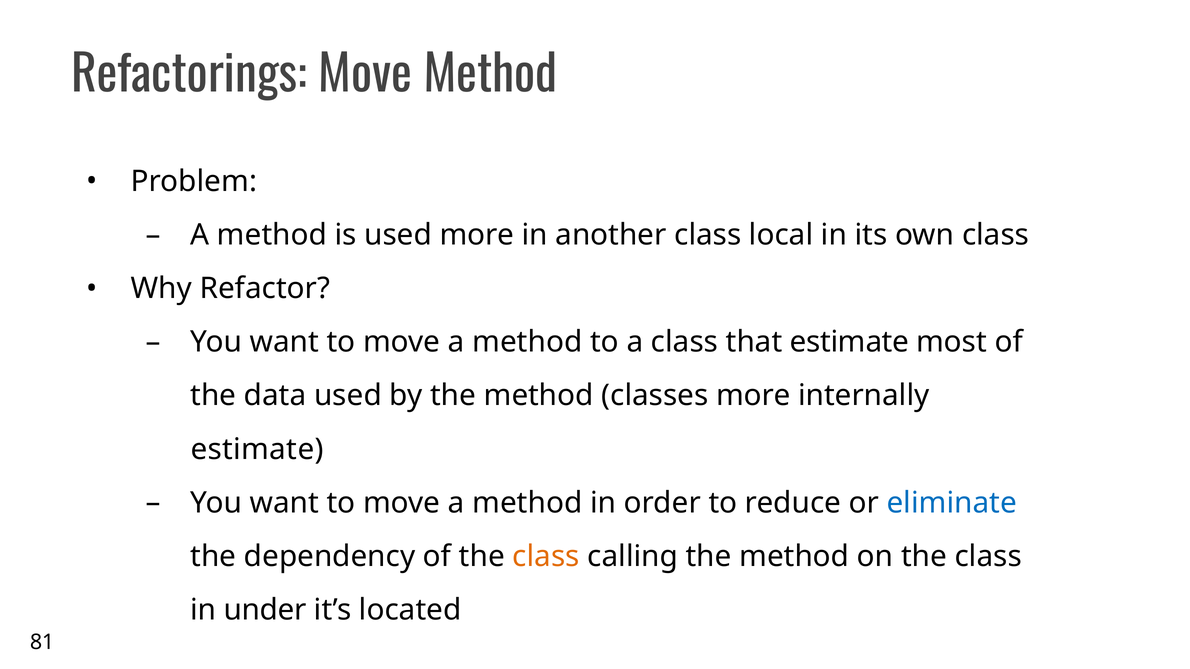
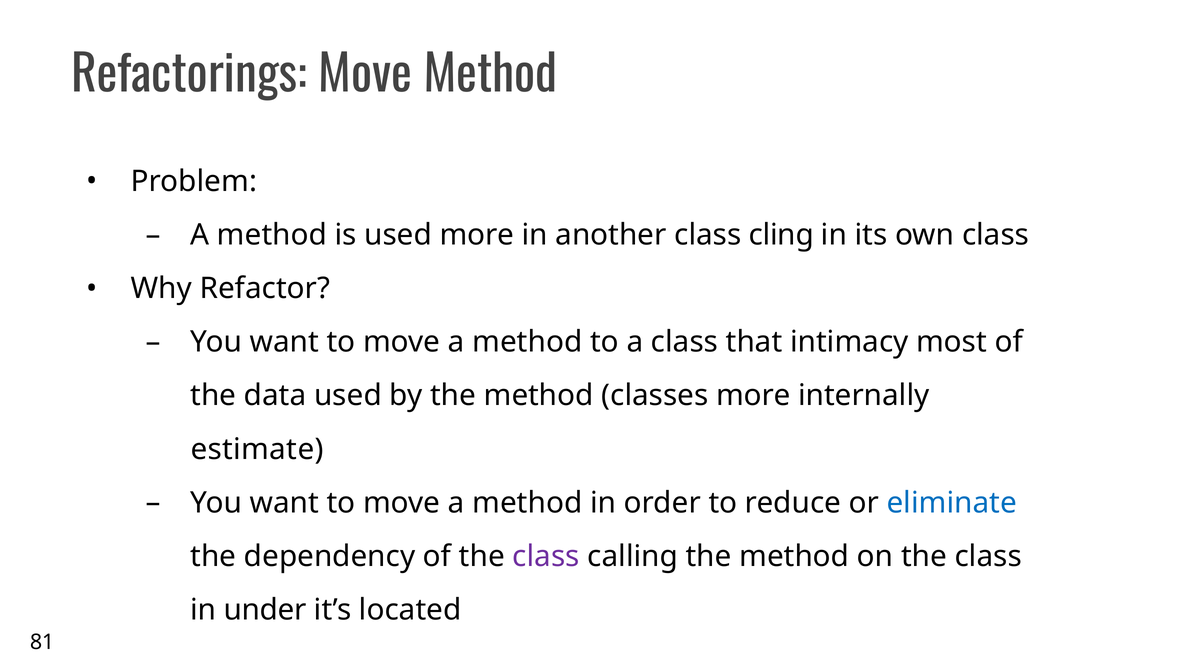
local: local -> cling
that estimate: estimate -> intimacy
class at (546, 557) colour: orange -> purple
